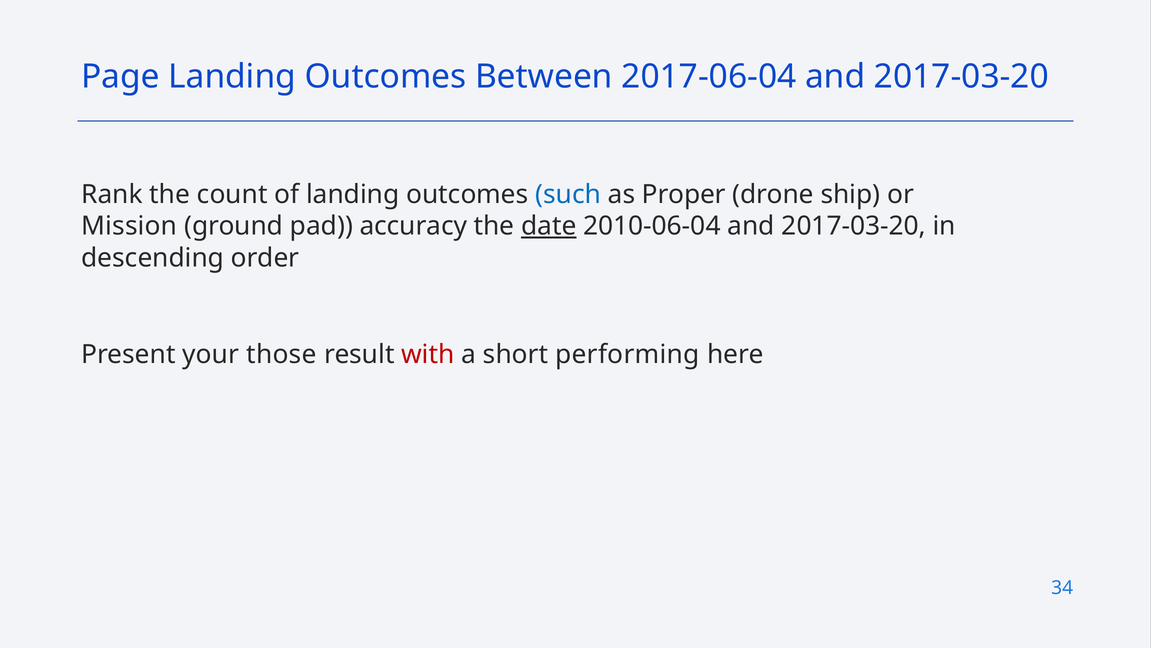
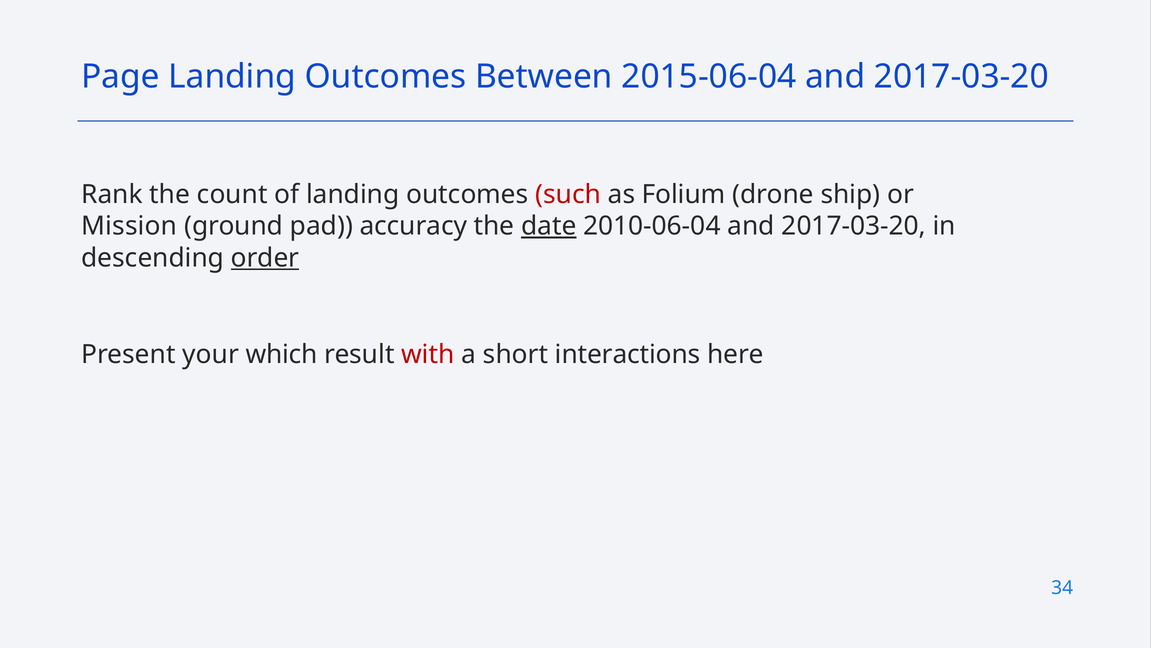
2017-06-04: 2017-06-04 -> 2015-06-04
such colour: blue -> red
Proper: Proper -> Folium
order underline: none -> present
those: those -> which
performing: performing -> interactions
